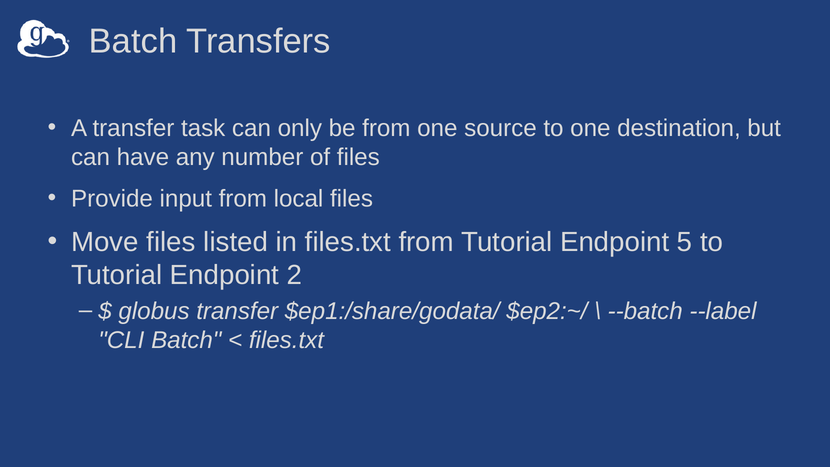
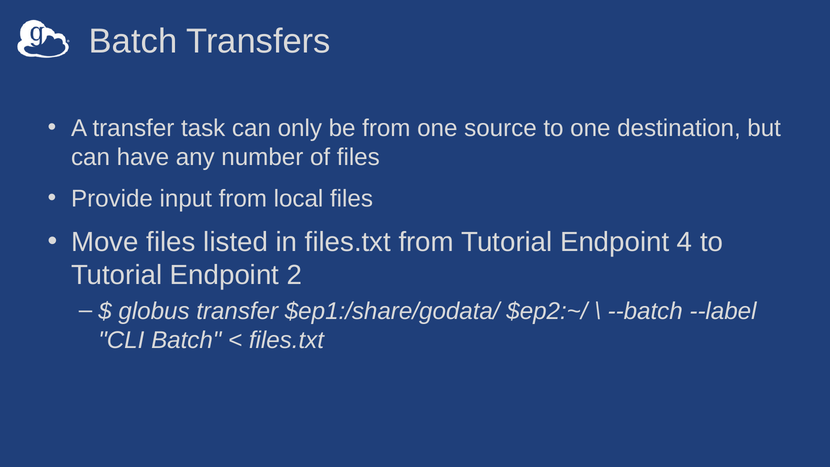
5: 5 -> 4
